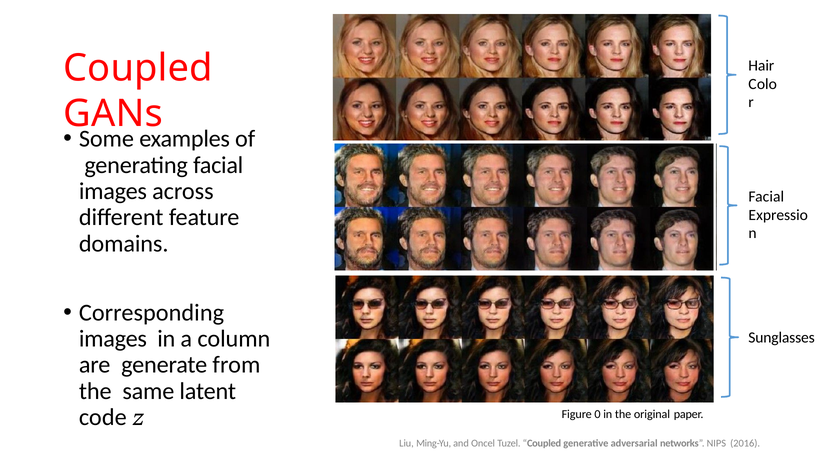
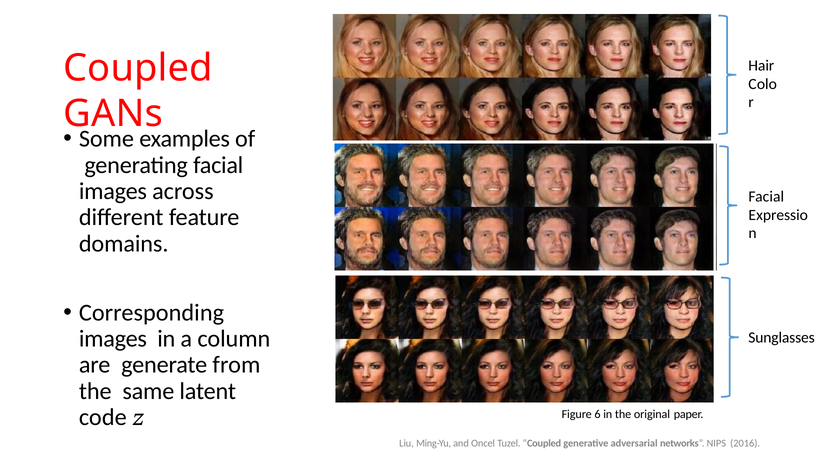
0: 0 -> 6
